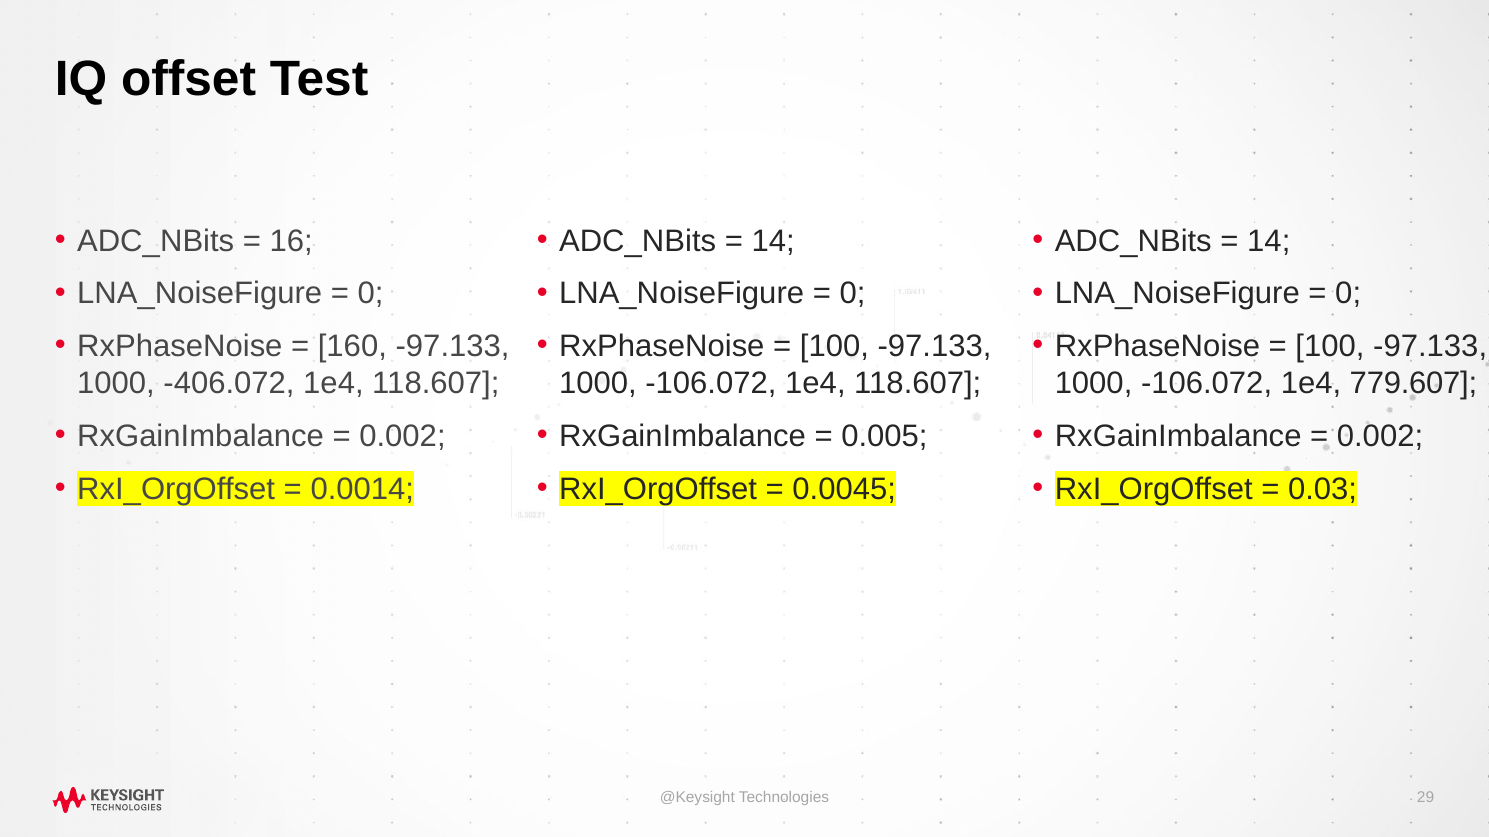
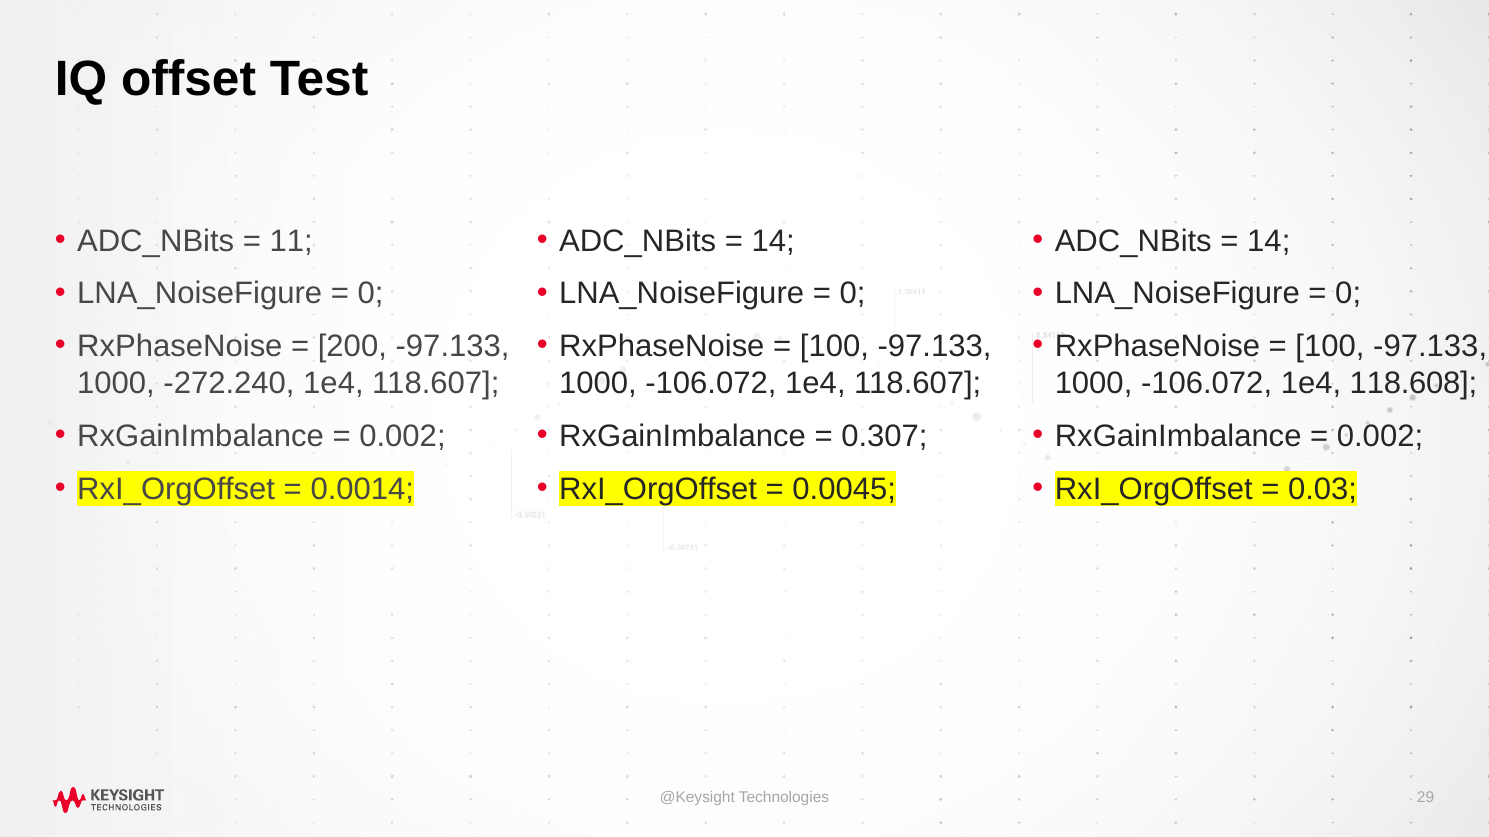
16: 16 -> 11
160: 160 -> 200
779.607: 779.607 -> 118.608
-406.072: -406.072 -> -272.240
0.005: 0.005 -> 0.307
